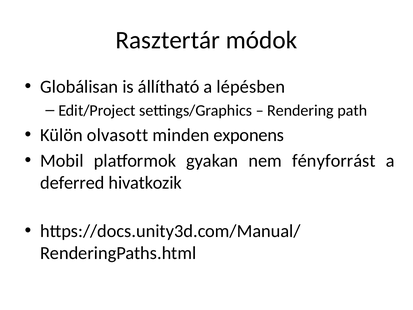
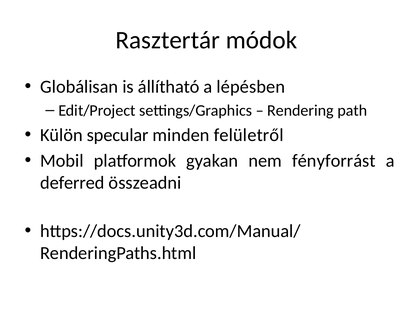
olvasott: olvasott -> specular
exponens: exponens -> felületről
hivatkozik: hivatkozik -> összeadni
